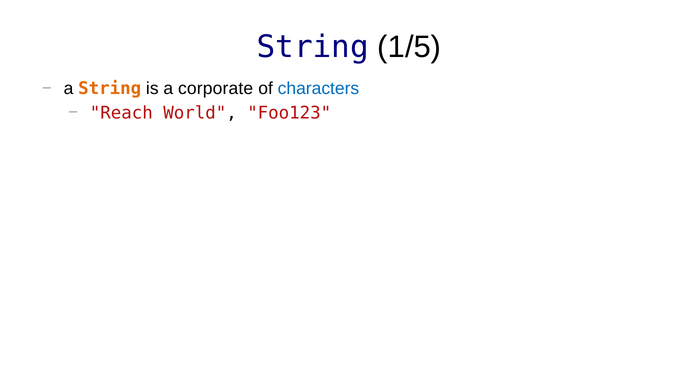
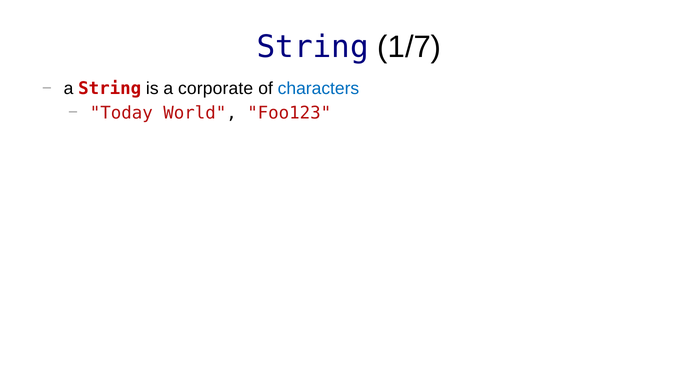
1/5: 1/5 -> 1/7
String at (110, 89) colour: orange -> red
Reach: Reach -> Today
